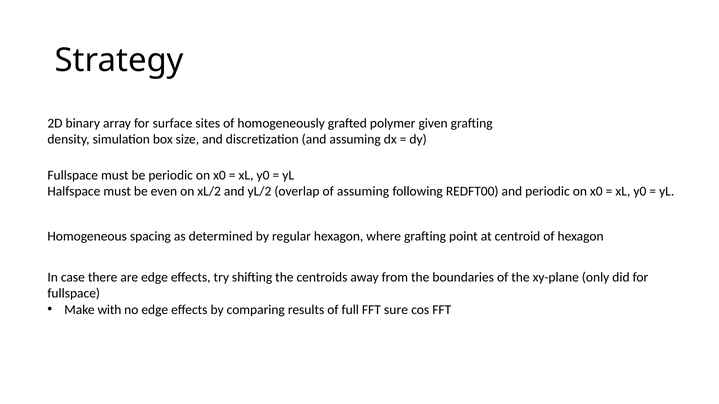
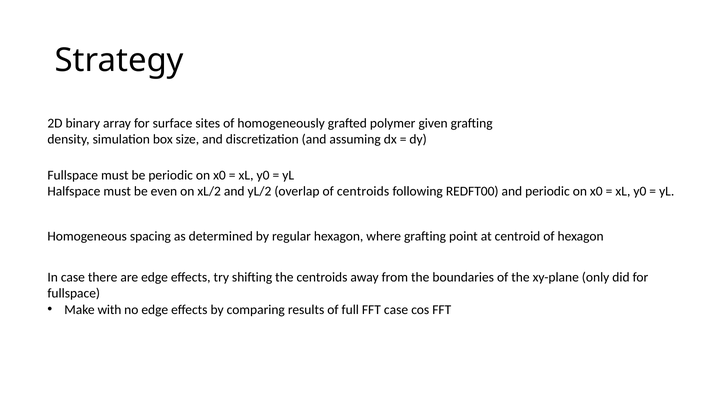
of assuming: assuming -> centroids
FFT sure: sure -> case
